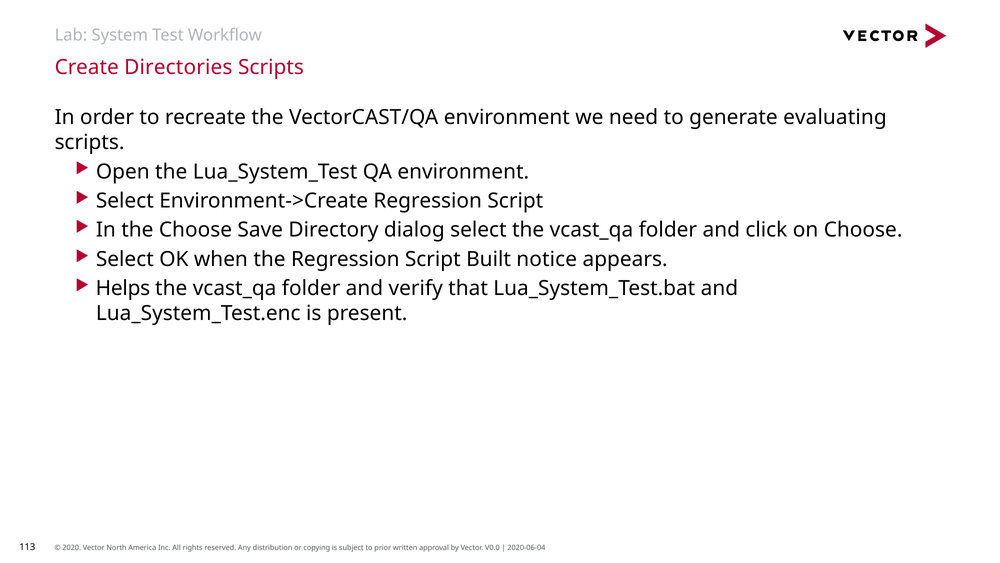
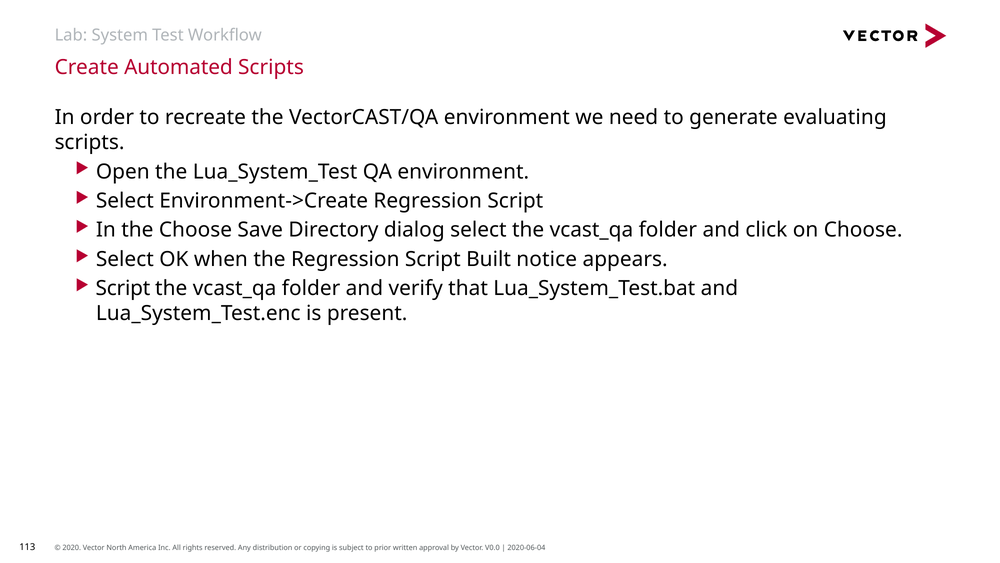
Directories: Directories -> Automated
Helps at (123, 288): Helps -> Script
